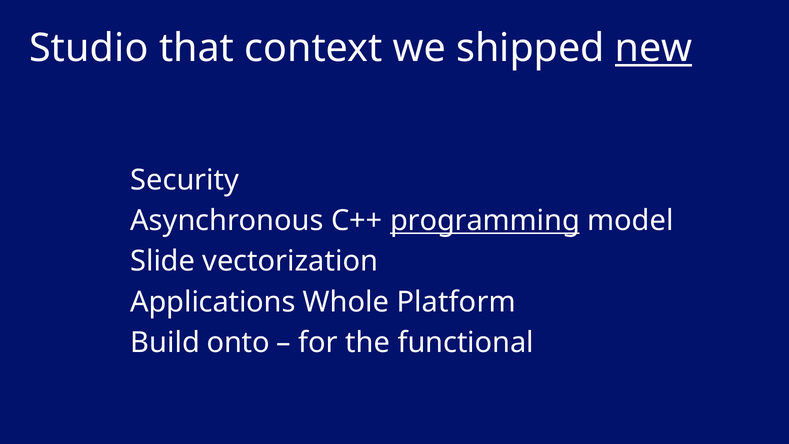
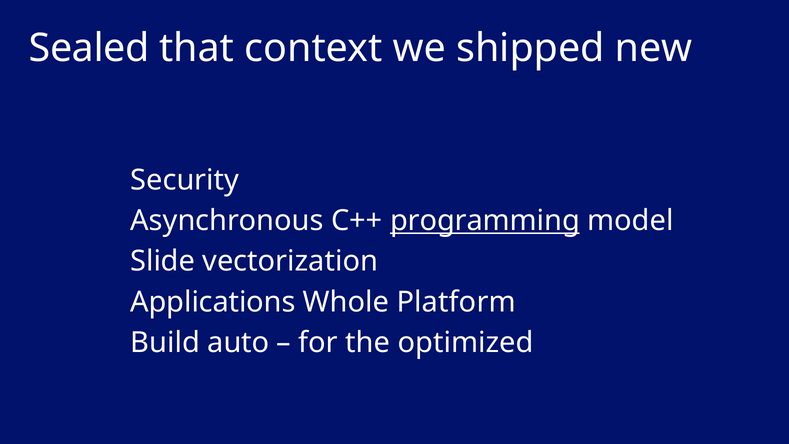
Studio: Studio -> Sealed
new underline: present -> none
onto: onto -> auto
functional: functional -> optimized
